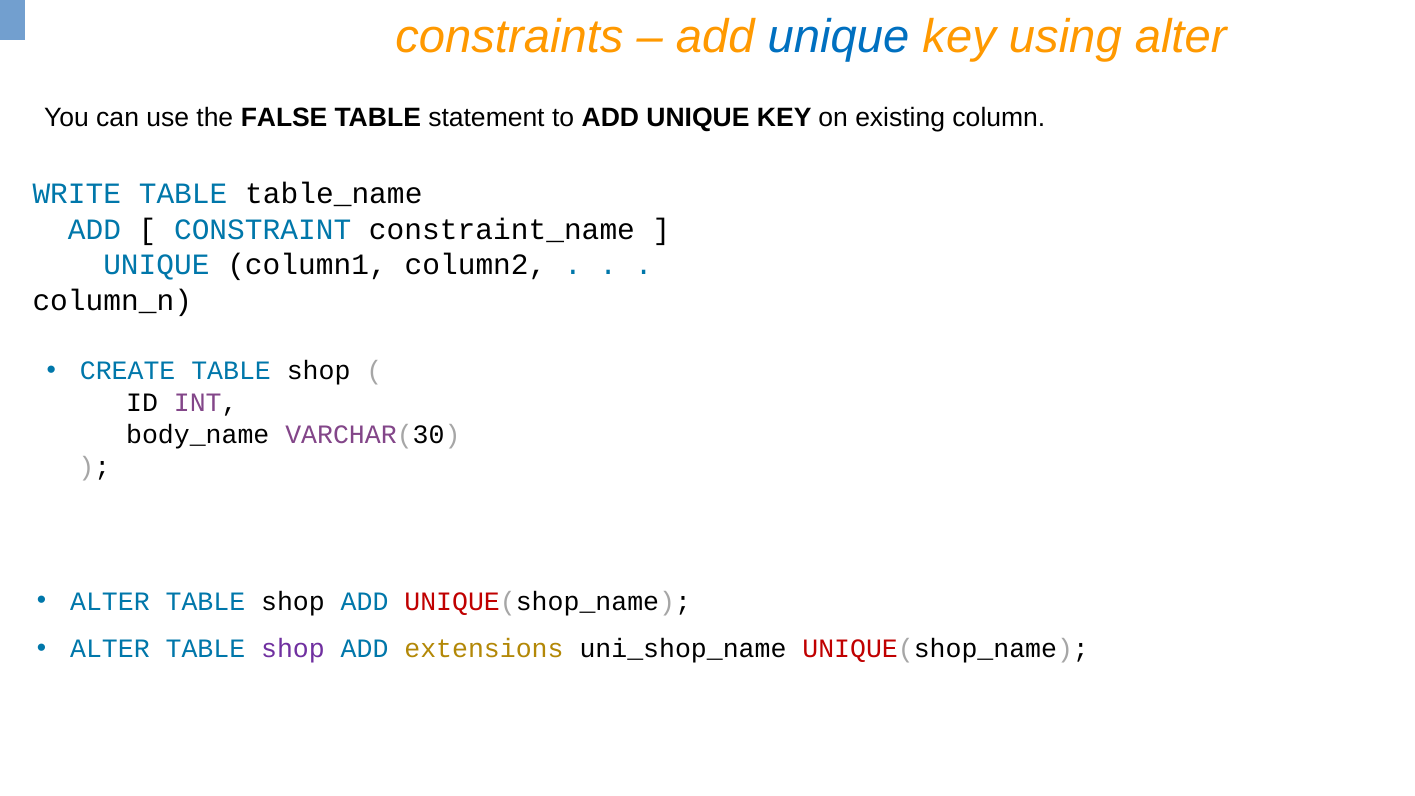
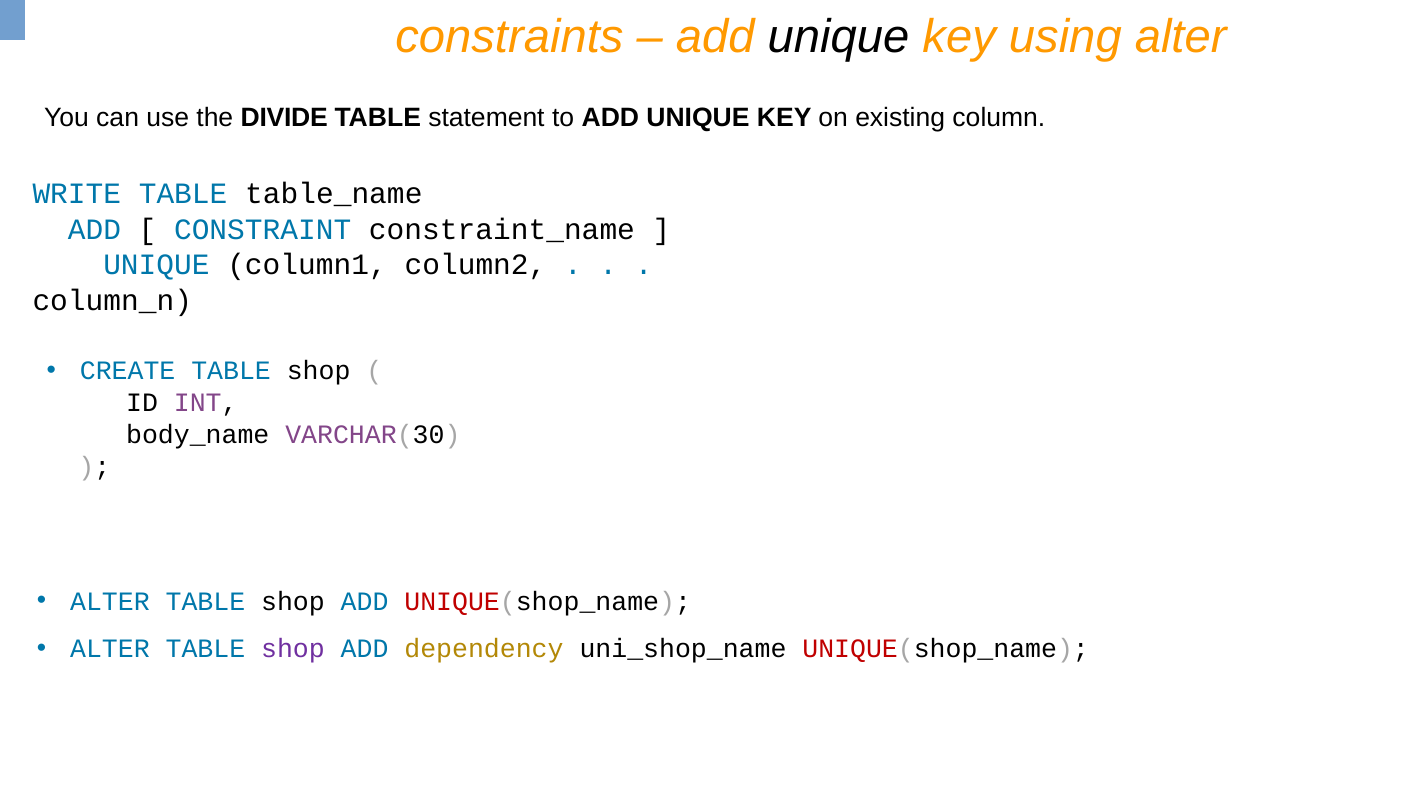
unique at (839, 37) colour: blue -> black
FALSE: FALSE -> DIVIDE
extensions: extensions -> dependency
